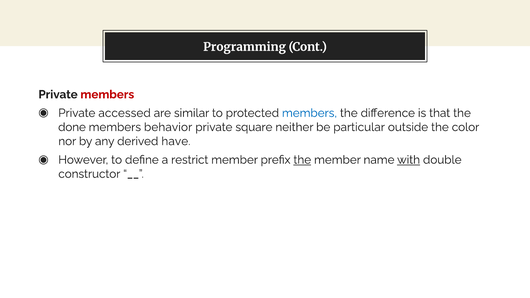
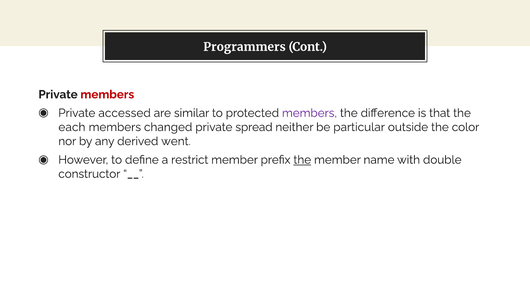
Programming: Programming -> Programmers
members at (309, 113) colour: blue -> purple
done: done -> each
behavior: behavior -> changed
square: square -> spread
have: have -> went
with underline: present -> none
